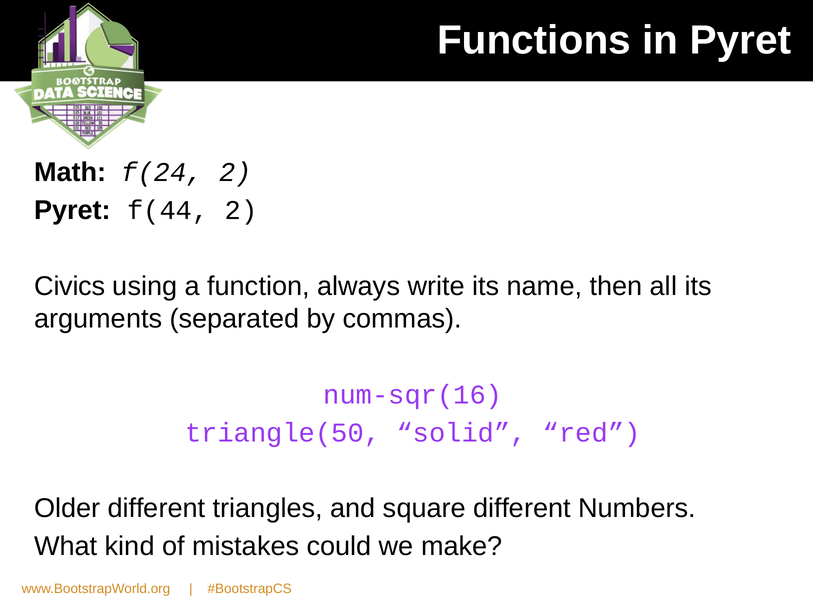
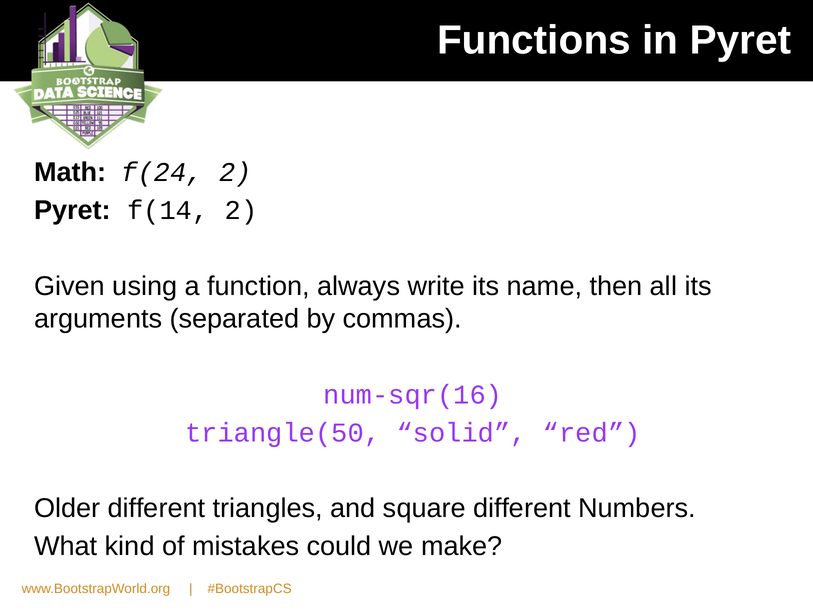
f(44: f(44 -> f(14
Civics: Civics -> Given
